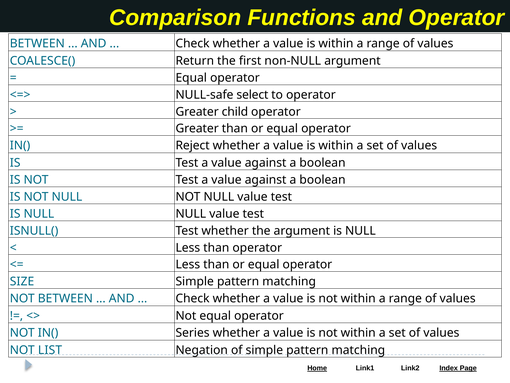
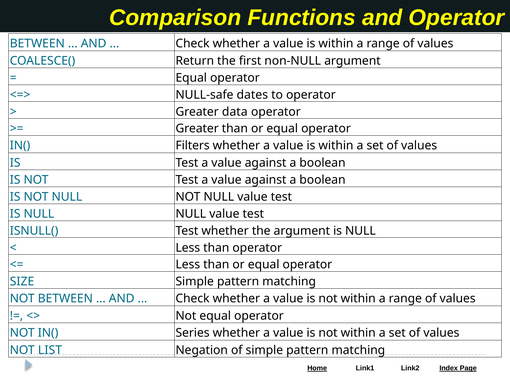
select: select -> dates
child: child -> data
Reject: Reject -> Filters
